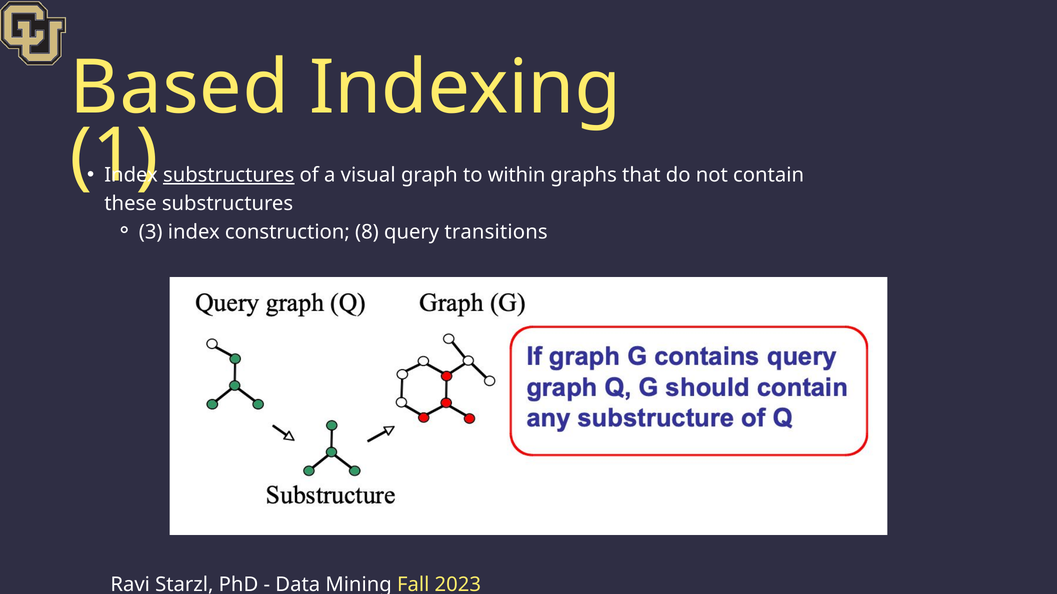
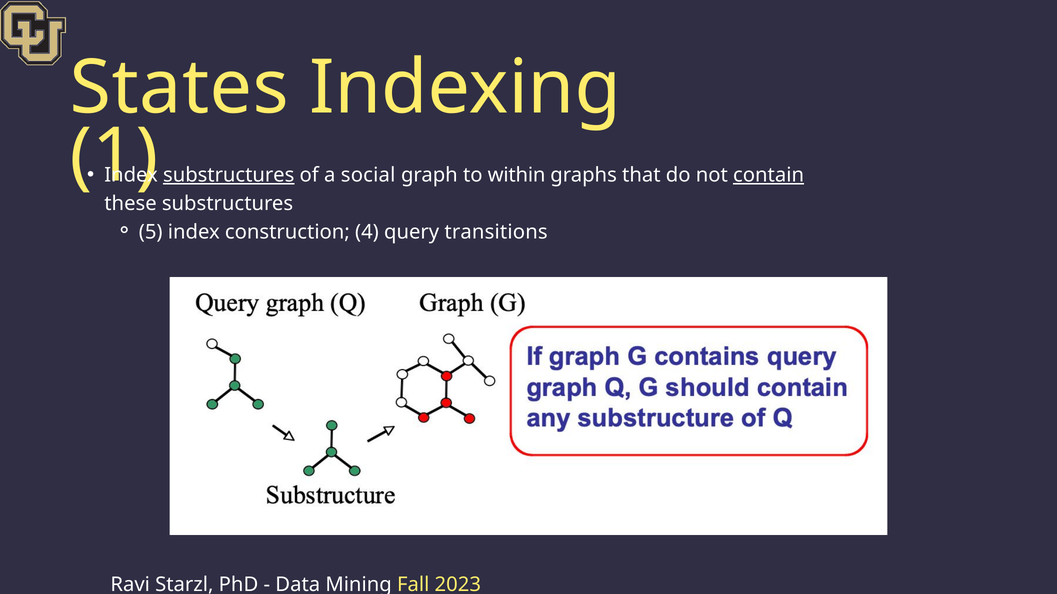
Based: Based -> States
visual: visual -> social
contain underline: none -> present
3: 3 -> 5
8: 8 -> 4
